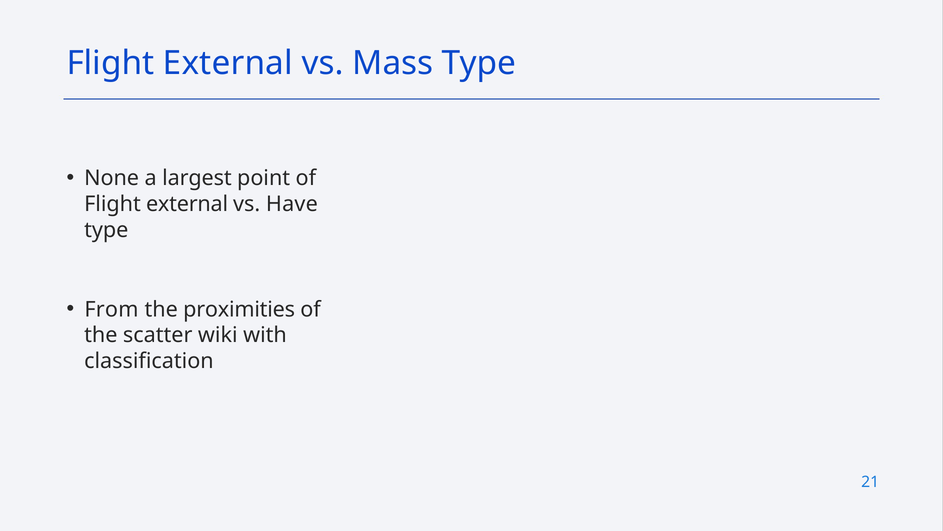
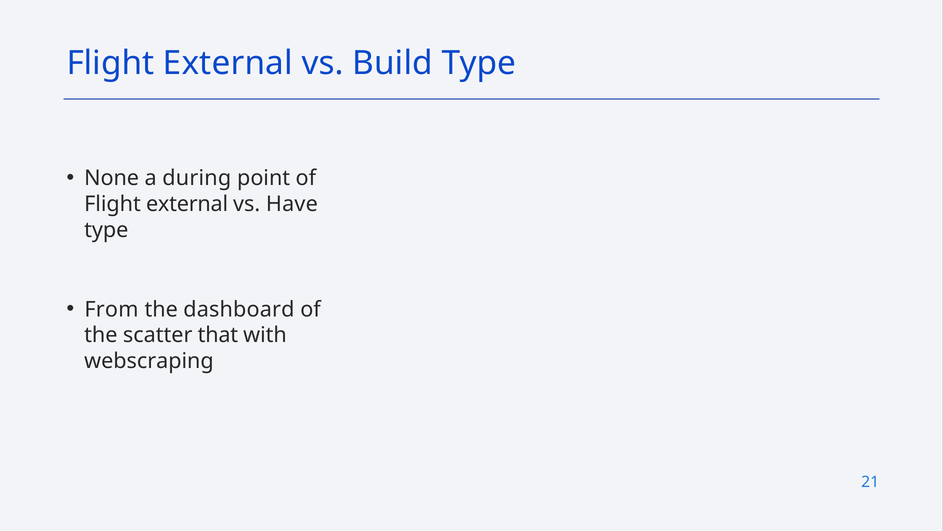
Mass: Mass -> Build
largest: largest -> during
proximities: proximities -> dashboard
wiki: wiki -> that
classification: classification -> webscraping
